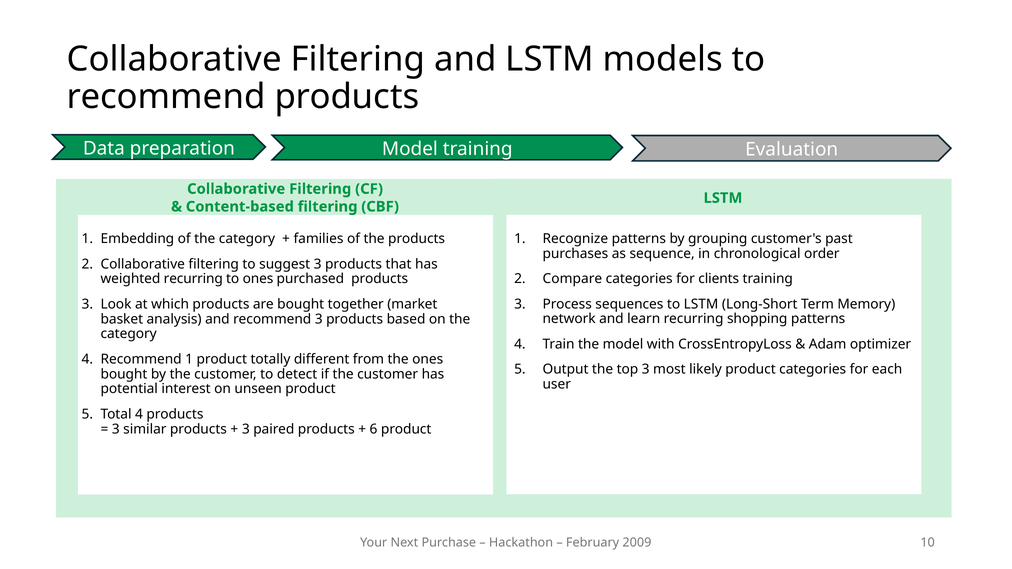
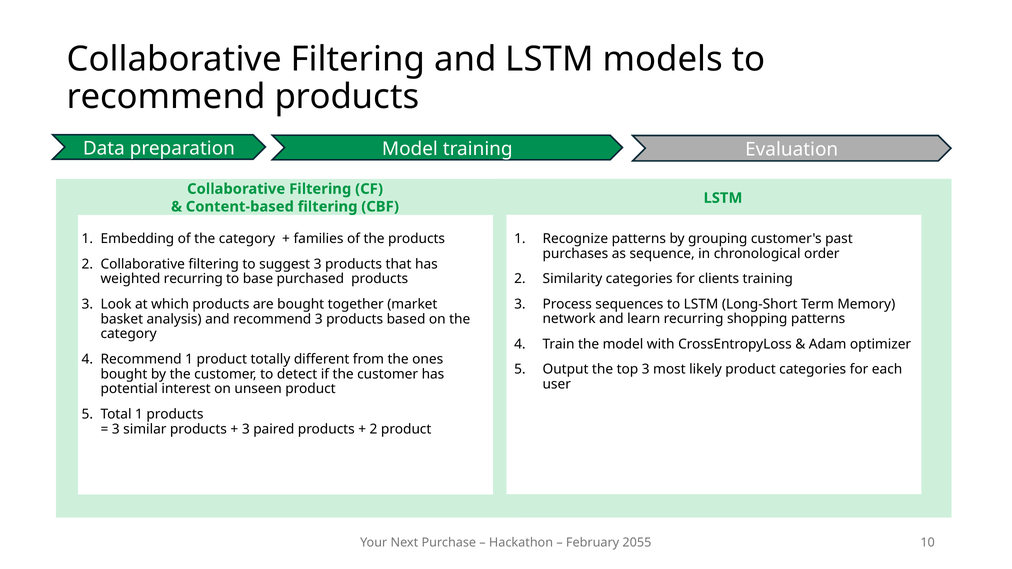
Compare: Compare -> Similarity
to ones: ones -> base
Total 4: 4 -> 1
6 at (374, 429): 6 -> 2
2009: 2009 -> 2055
